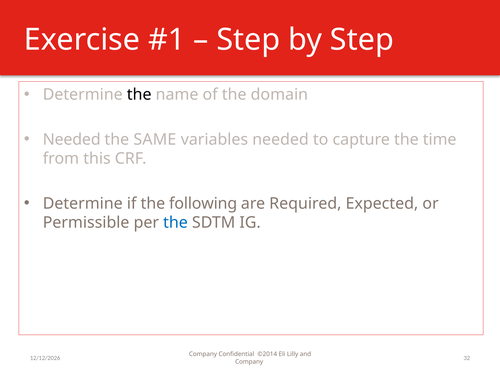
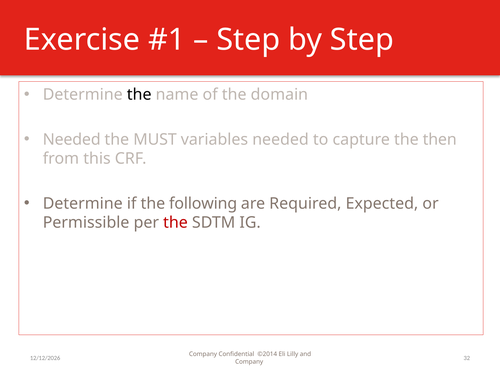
SAME: SAME -> MUST
time: time -> then
the at (175, 223) colour: blue -> red
